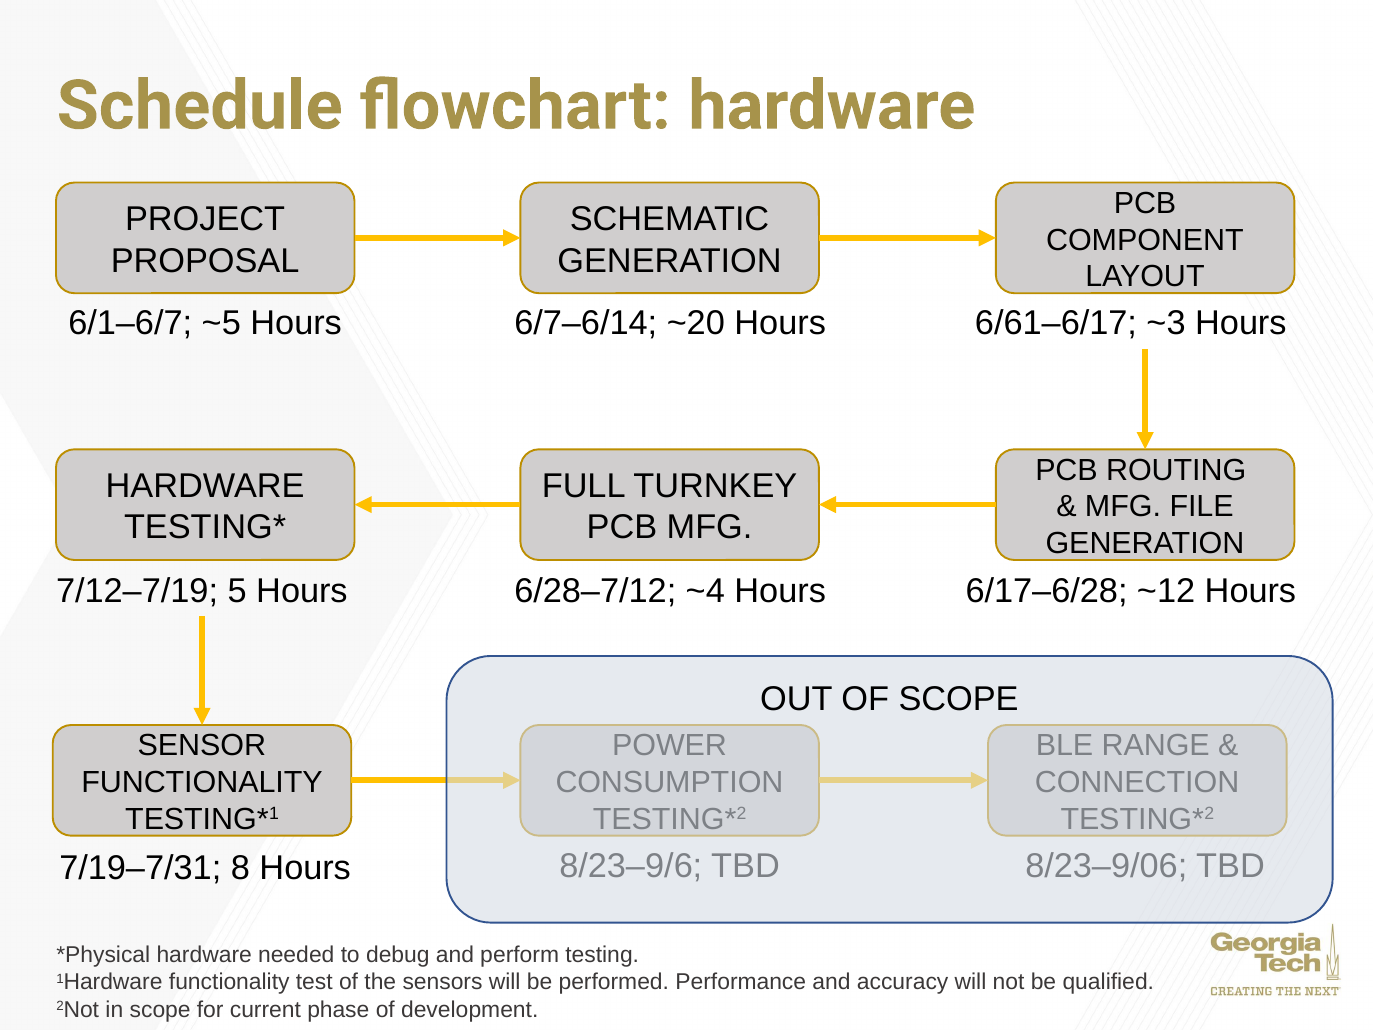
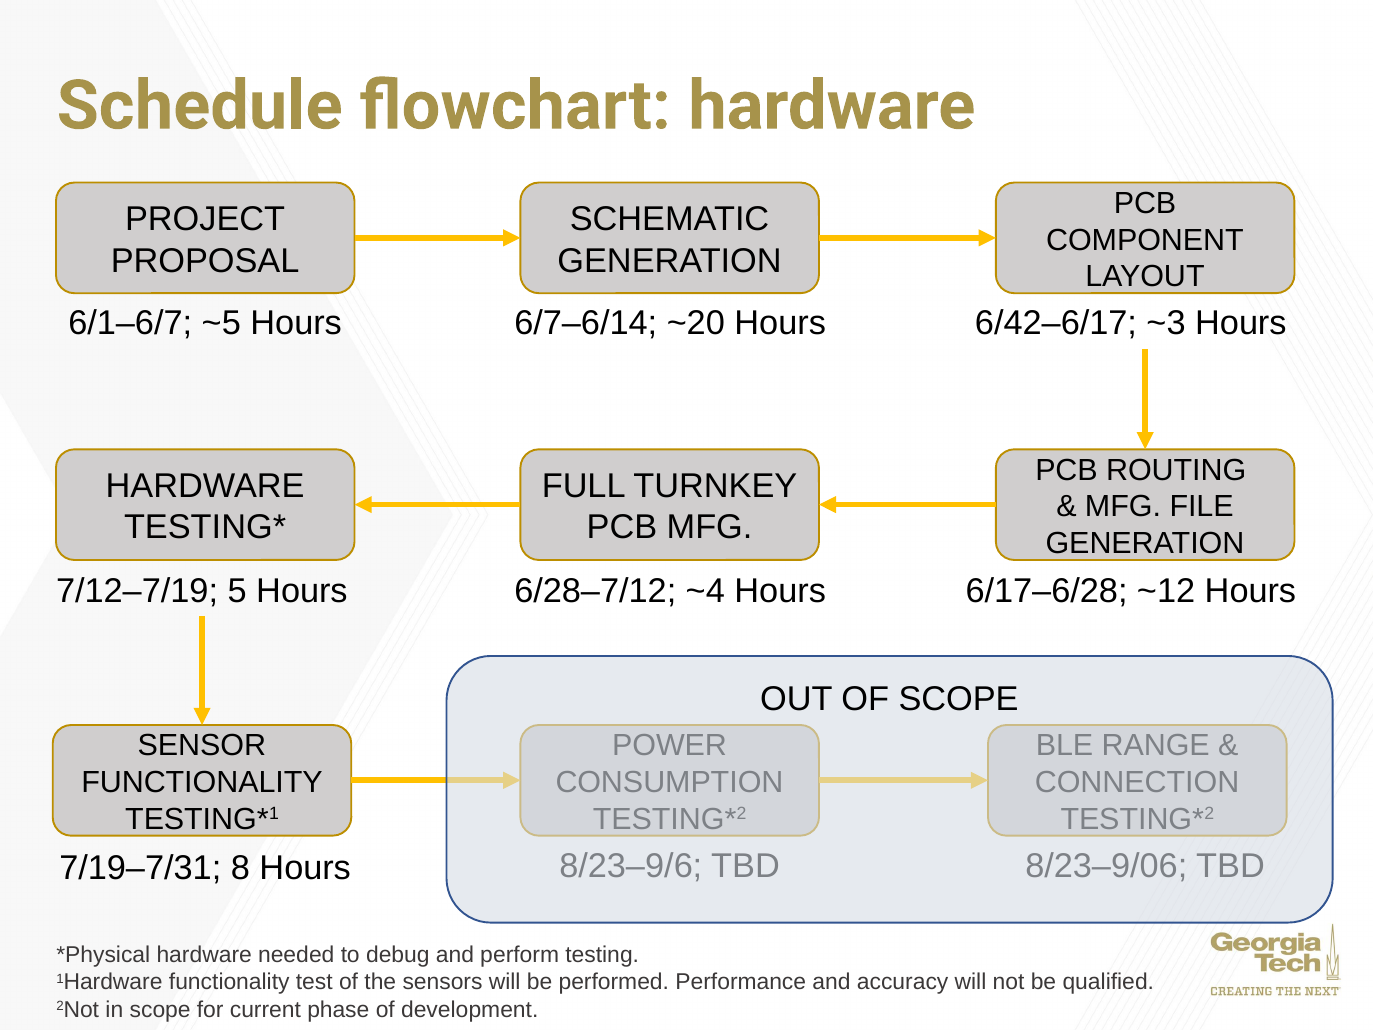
6/61–6/17: 6/61–6/17 -> 6/42–6/17
